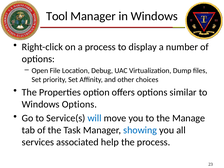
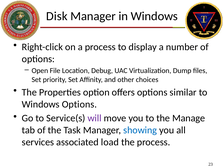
Tool: Tool -> Disk
will colour: blue -> purple
help: help -> load
